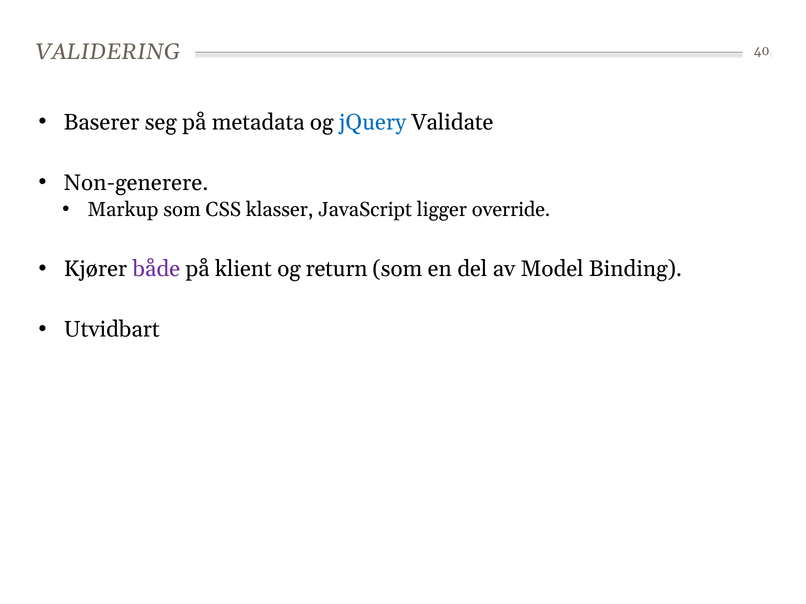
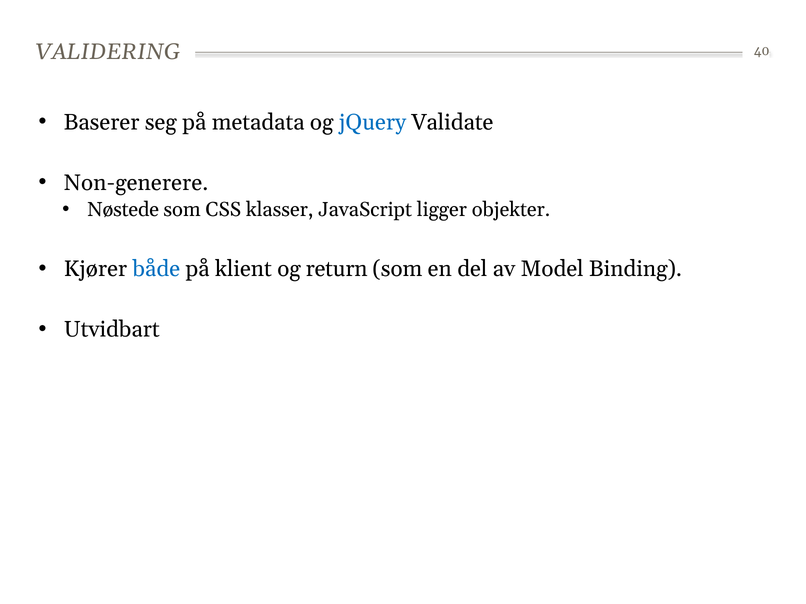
Markup: Markup -> Nøstede
override: override -> objekter
både colour: purple -> blue
